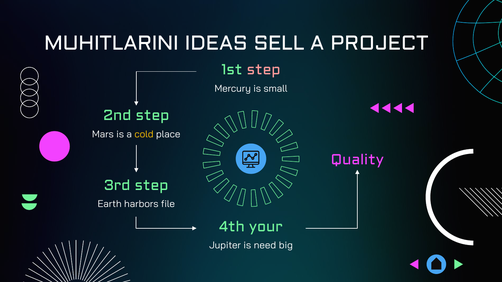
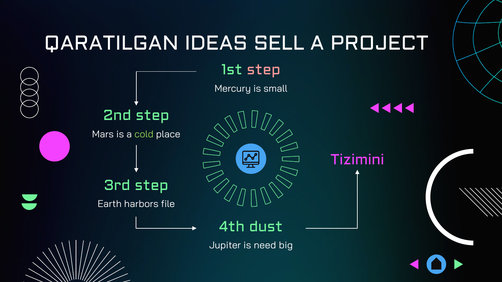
MUHITLARINI: MUHITLARINI -> QARATILGAN
cold colour: yellow -> light green
Quality: Quality -> Tizimini
your: your -> dust
